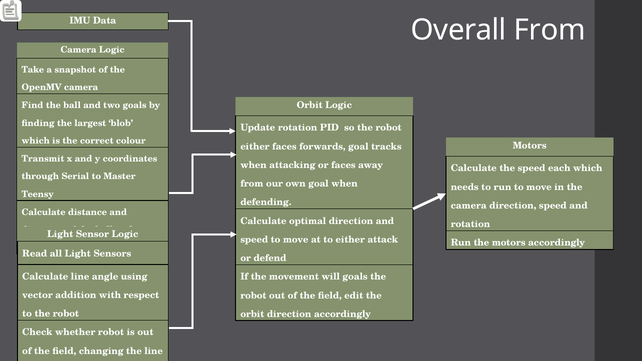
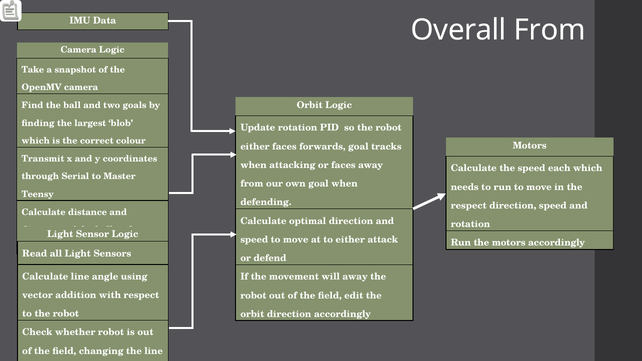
camera at (469, 206): camera -> respect
will goals: goals -> away
